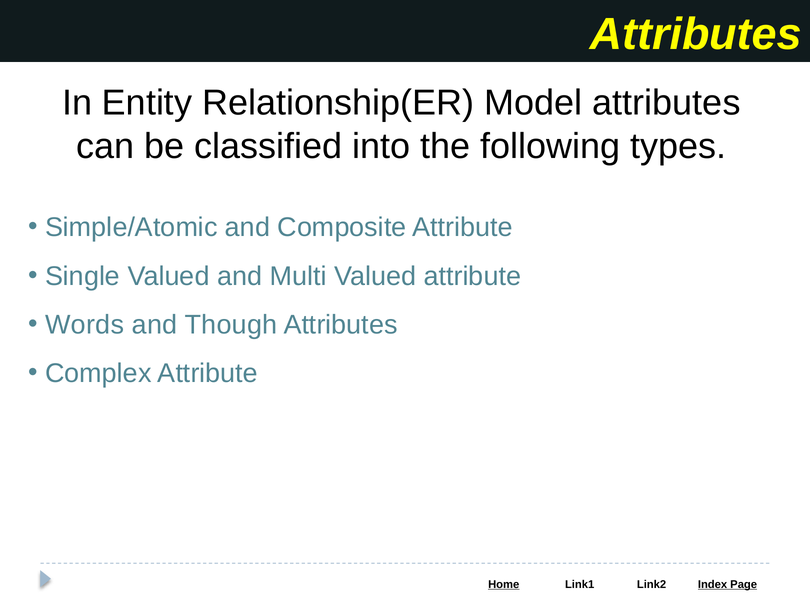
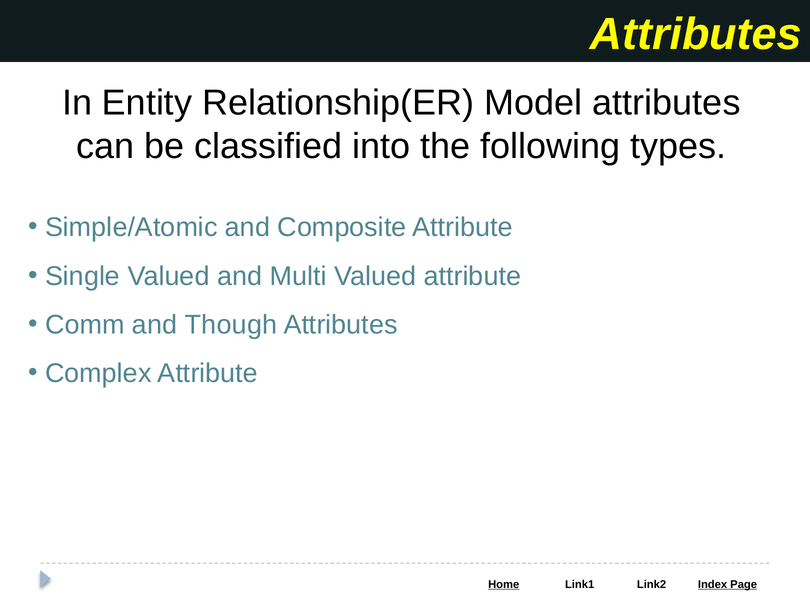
Words: Words -> Comm
